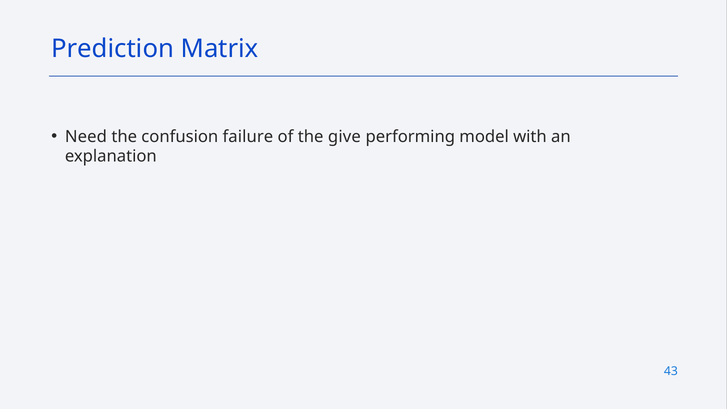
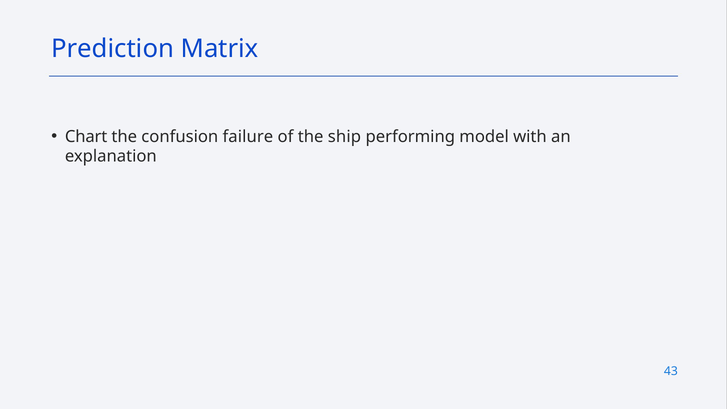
Need: Need -> Chart
give: give -> ship
